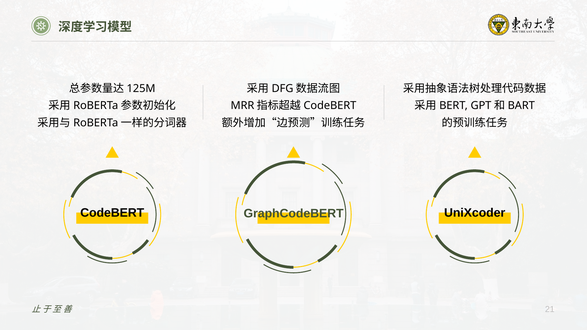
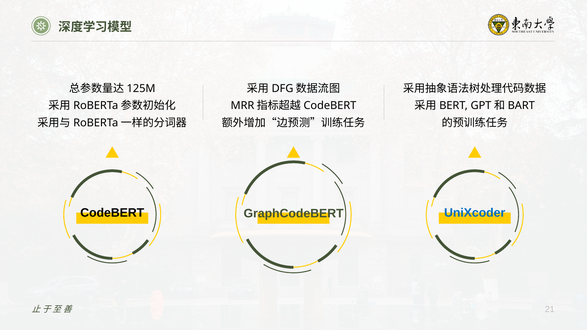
UniXcoder colour: black -> blue
